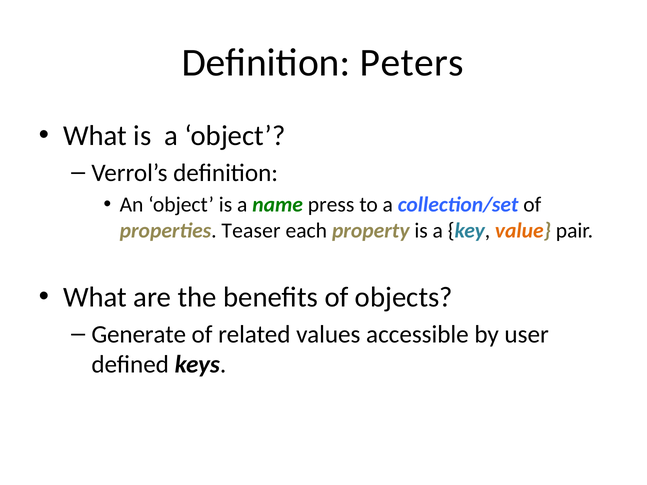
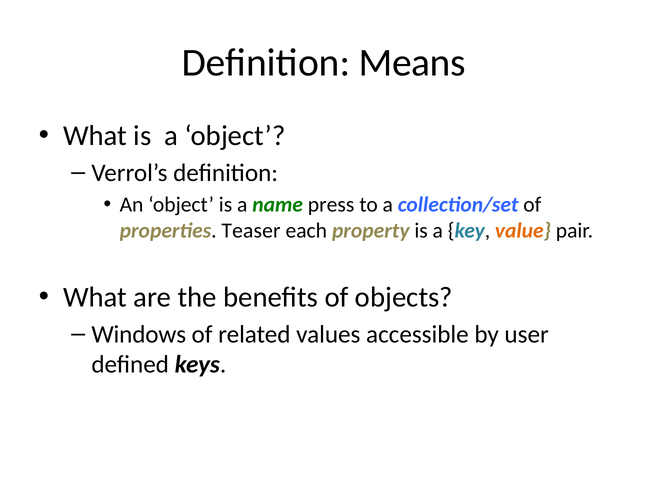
Peters: Peters -> Means
Generate: Generate -> Windows
